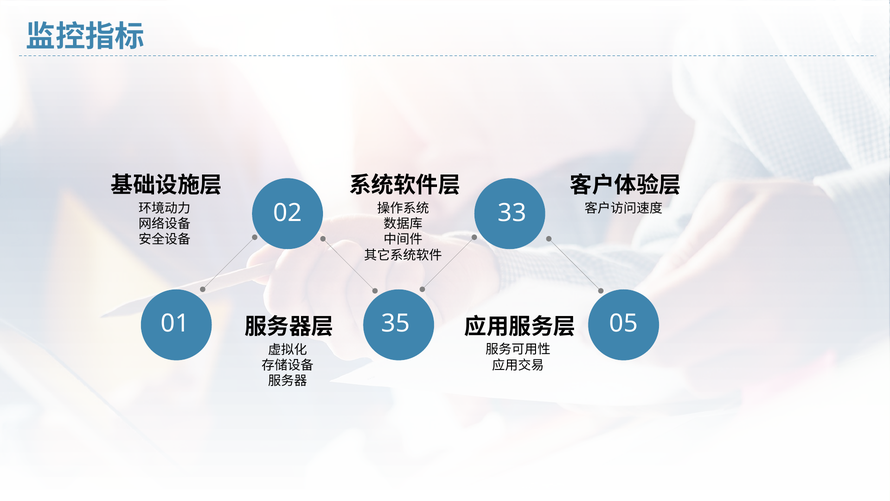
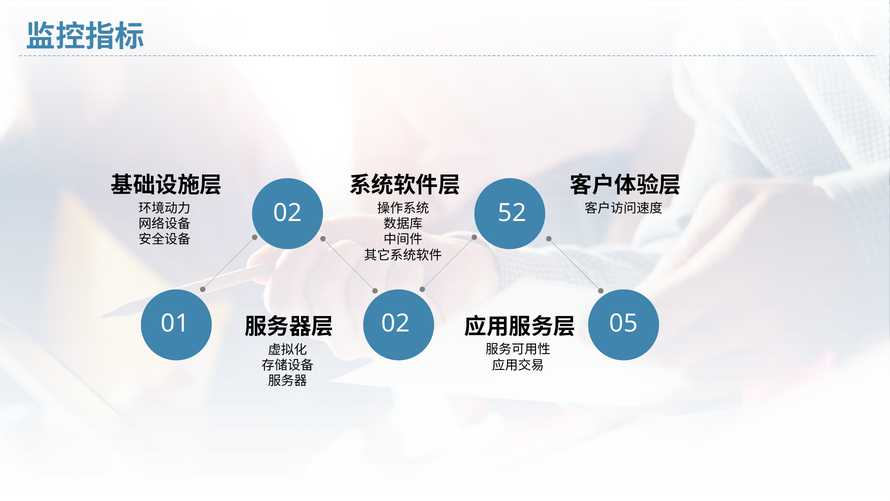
33: 33 -> 52
01 35: 35 -> 02
